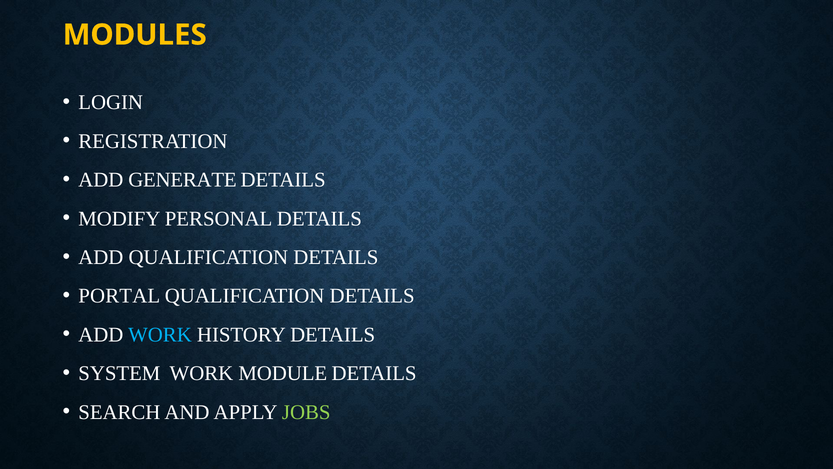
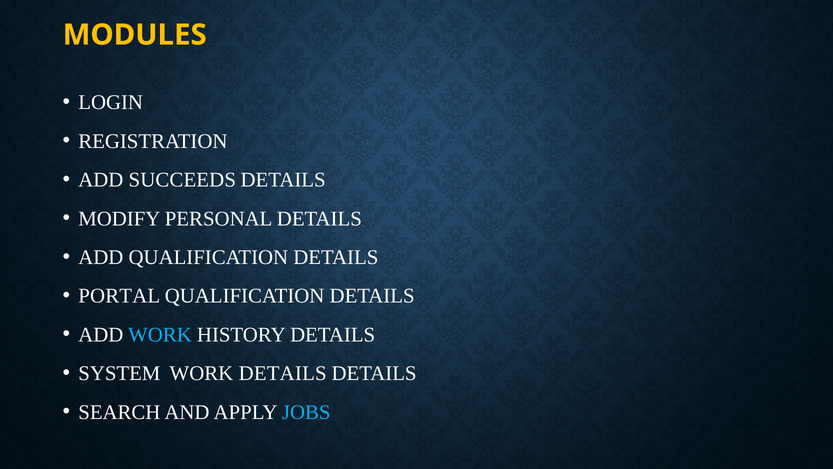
GENERATE: GENERATE -> SUCCEEDS
WORK MODULE: MODULE -> DETAILS
JOBS colour: light green -> light blue
